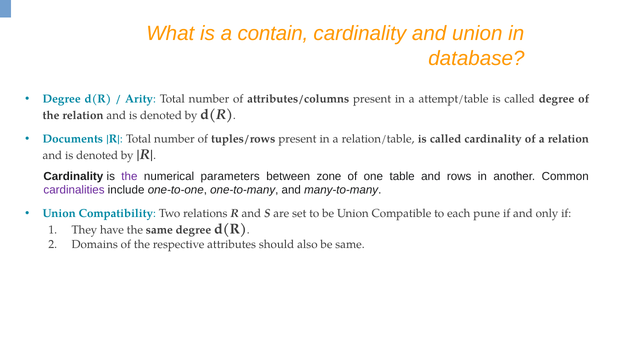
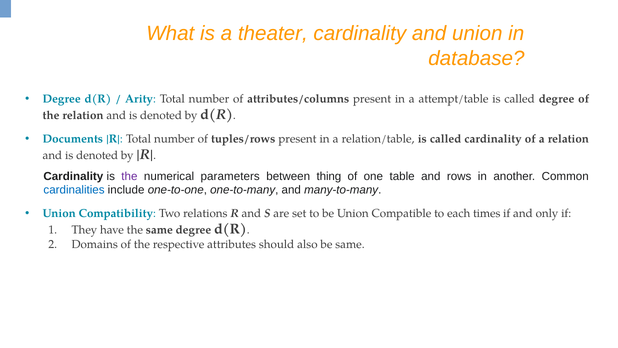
contain: contain -> theater
zone: zone -> thing
cardinalities colour: purple -> blue
pune: pune -> times
